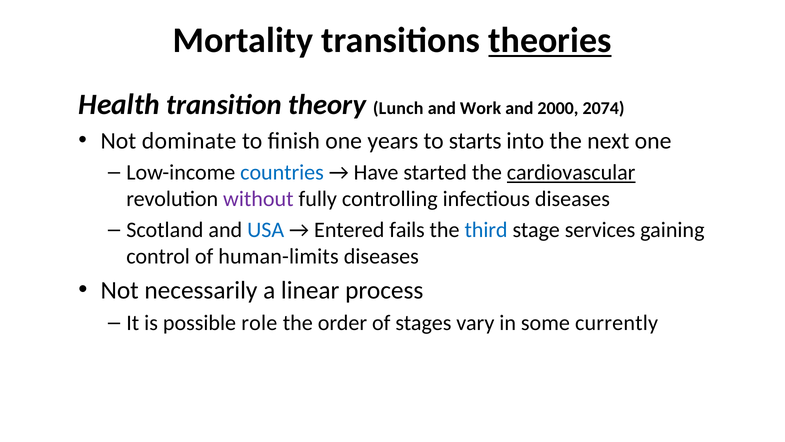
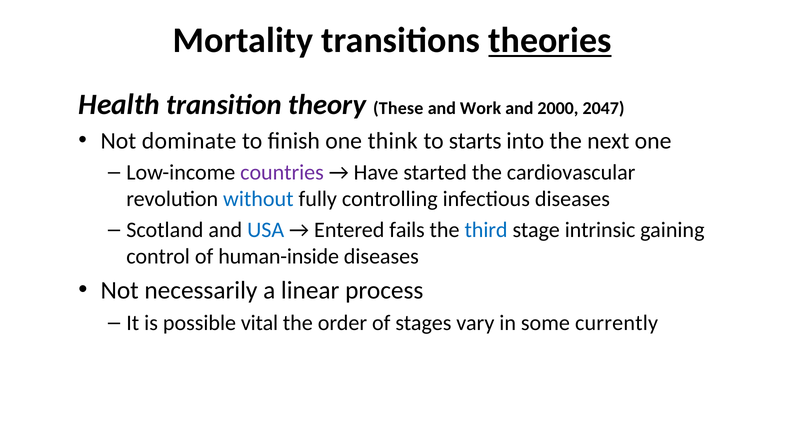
Lunch: Lunch -> These
2074: 2074 -> 2047
years: years -> think
countries colour: blue -> purple
cardiovascular underline: present -> none
without colour: purple -> blue
services: services -> intrinsic
human-limits: human-limits -> human-inside
role: role -> vital
